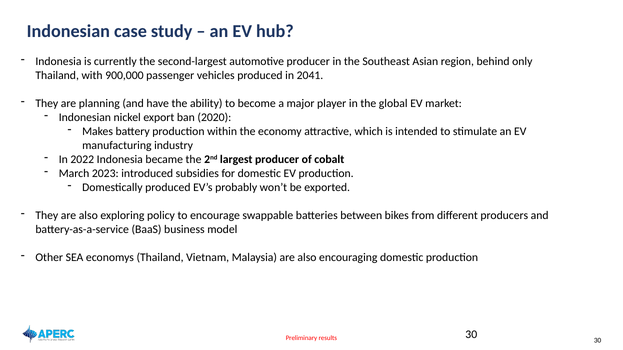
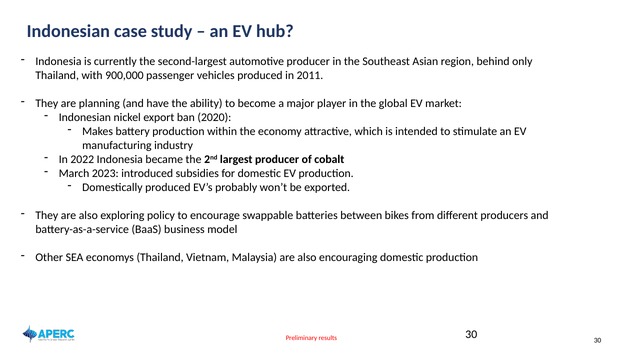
2041: 2041 -> 2011
